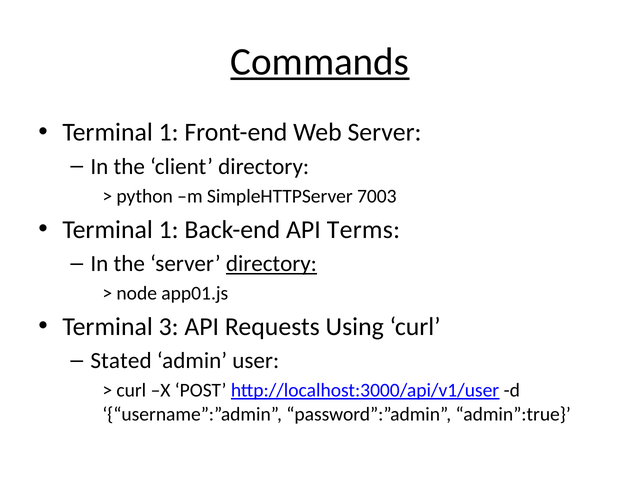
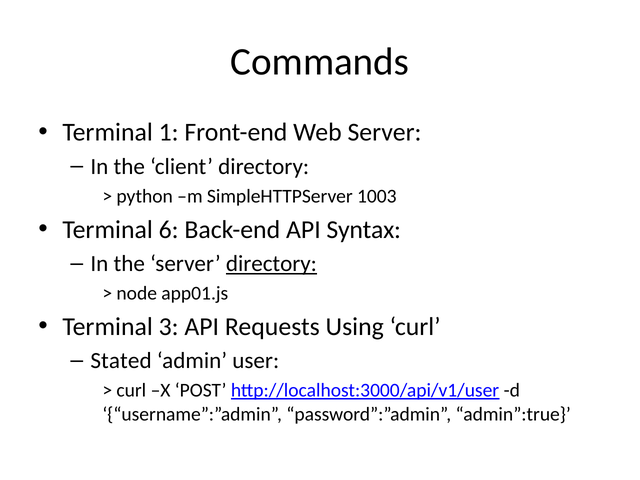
Commands underline: present -> none
7003: 7003 -> 1003
1 at (169, 230): 1 -> 6
Terms: Terms -> Syntax
